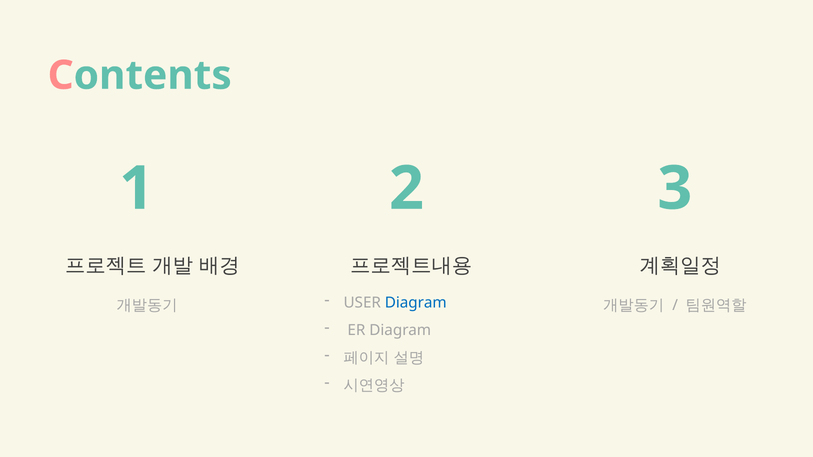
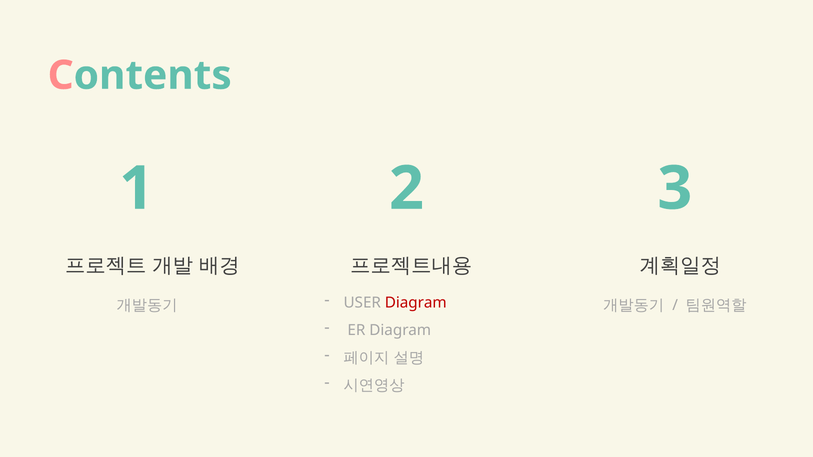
Diagram at (416, 303) colour: blue -> red
